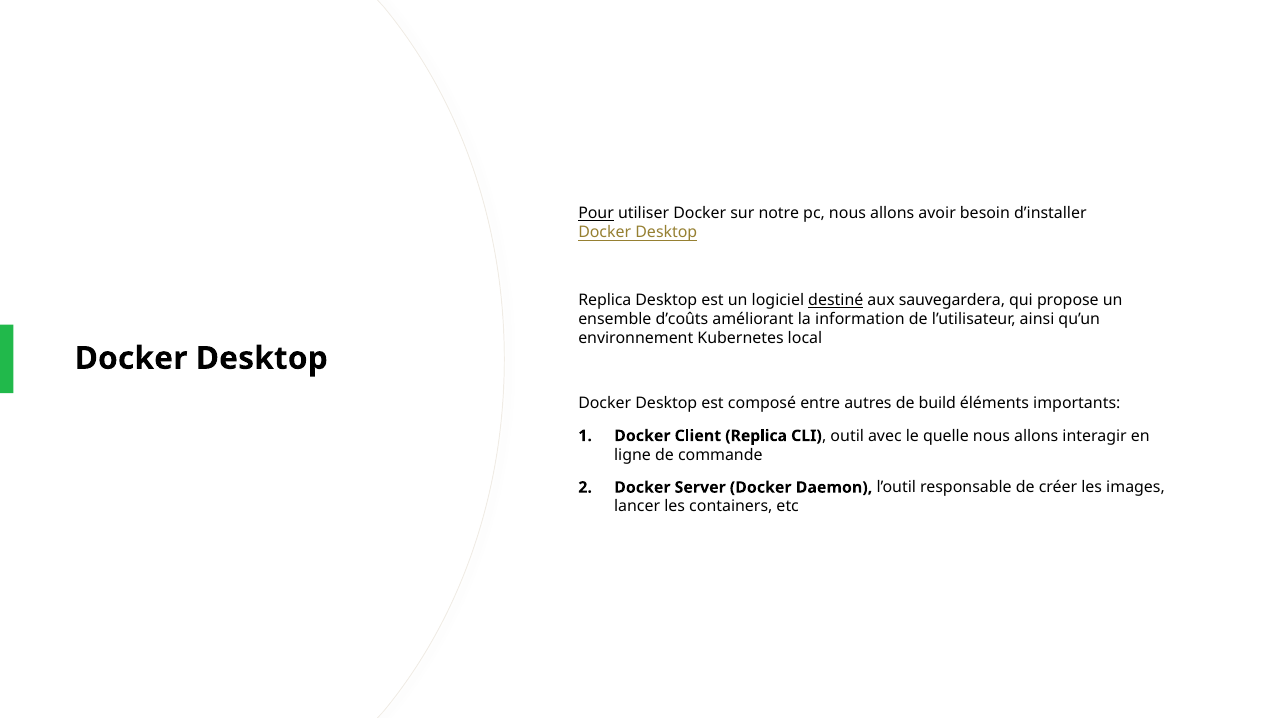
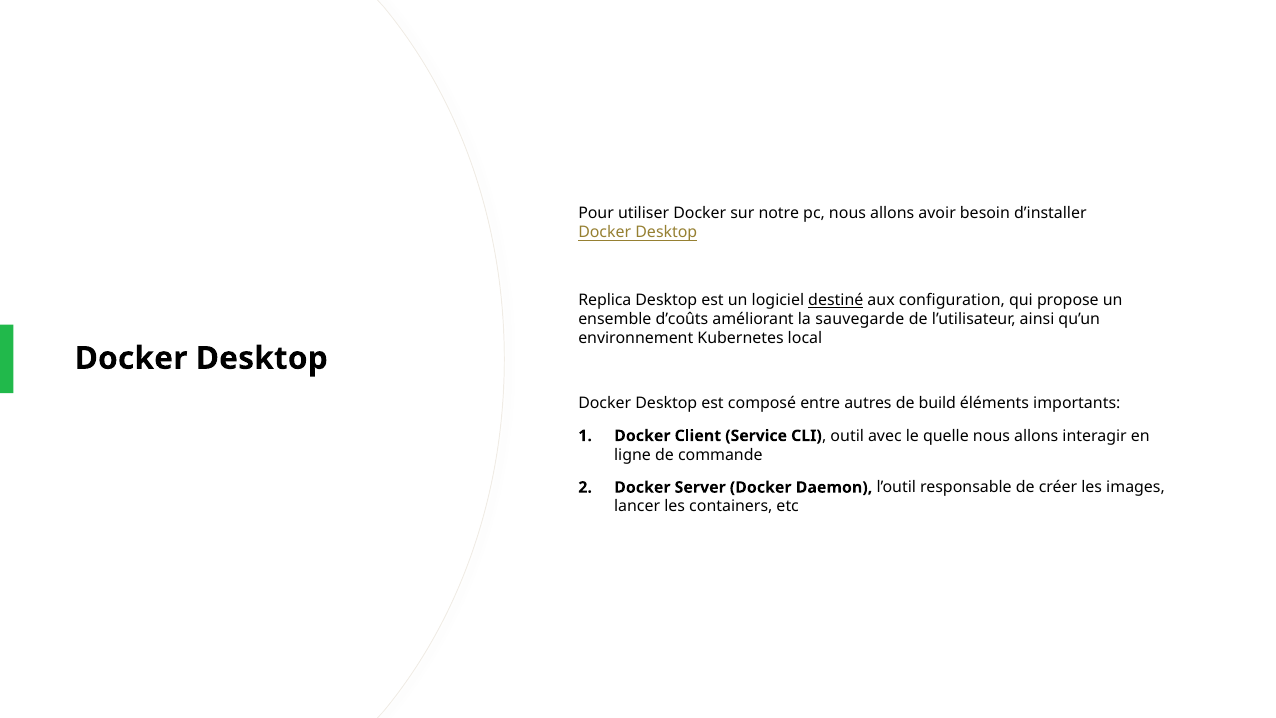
Pour underline: present -> none
sauvegardera: sauvegardera -> configuration
information: information -> sauvegarde
Client Replica: Replica -> Service
